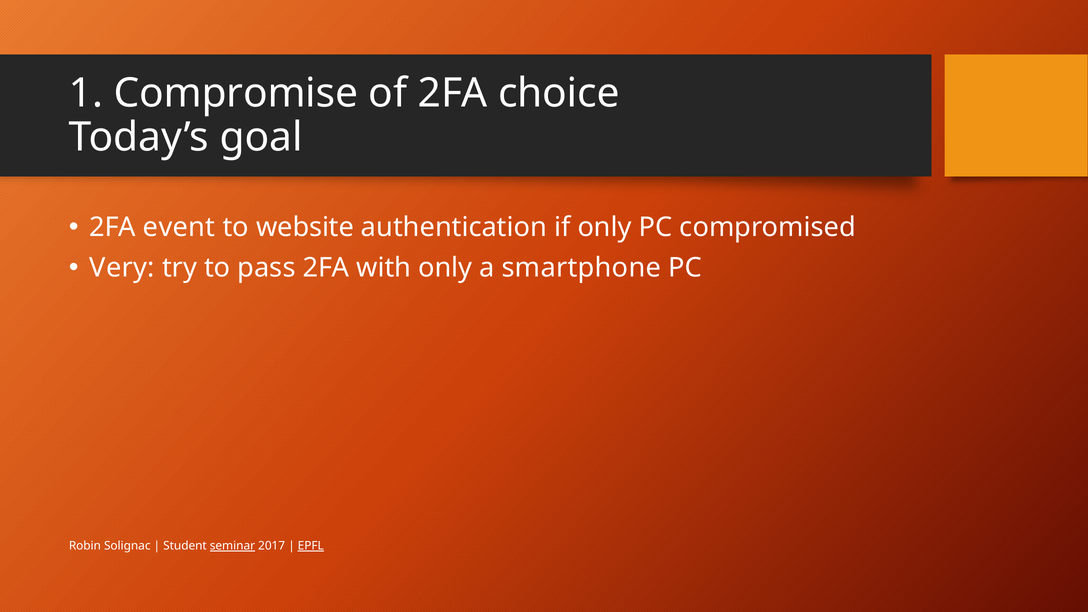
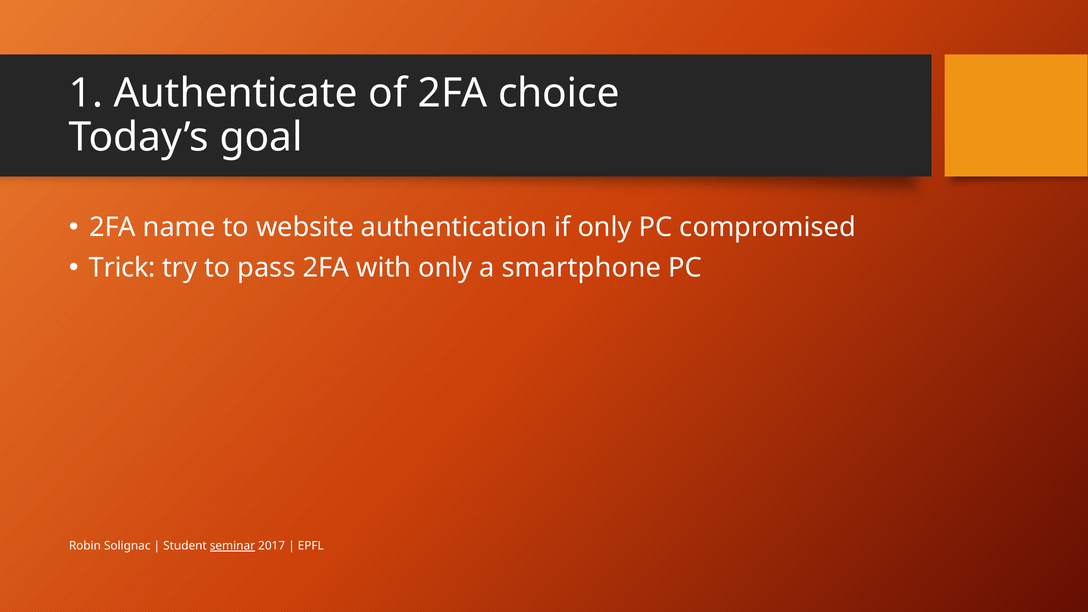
Compromise: Compromise -> Authenticate
event: event -> name
Very: Very -> Trick
EPFL underline: present -> none
